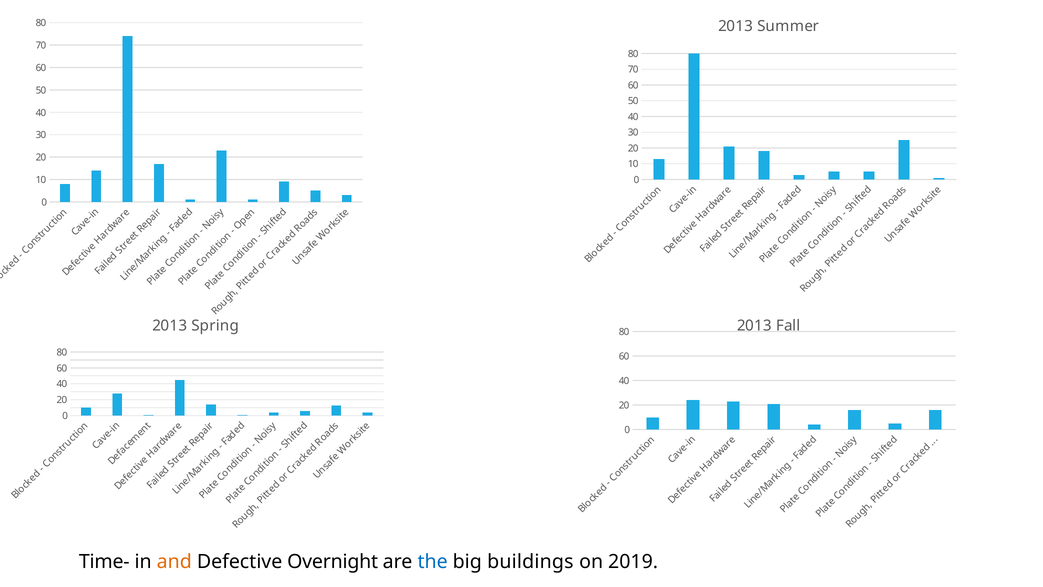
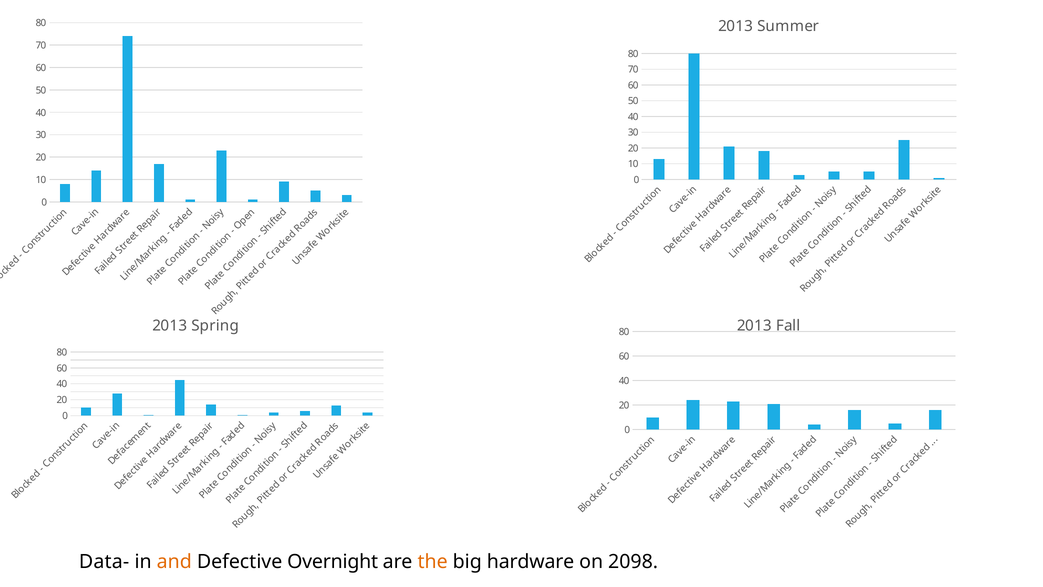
Time-: Time- -> Data-
the colour: blue -> orange
buildings: buildings -> hardware
2019: 2019 -> 2098
